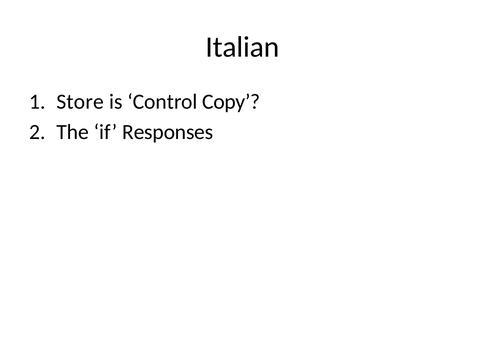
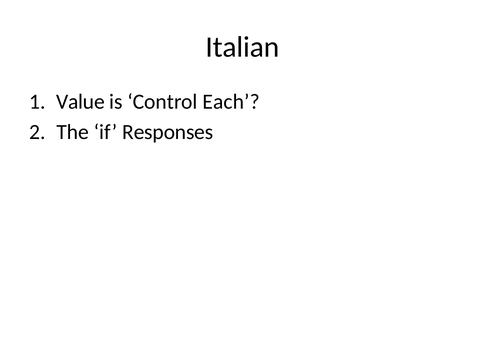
Store: Store -> Value
Copy: Copy -> Each
